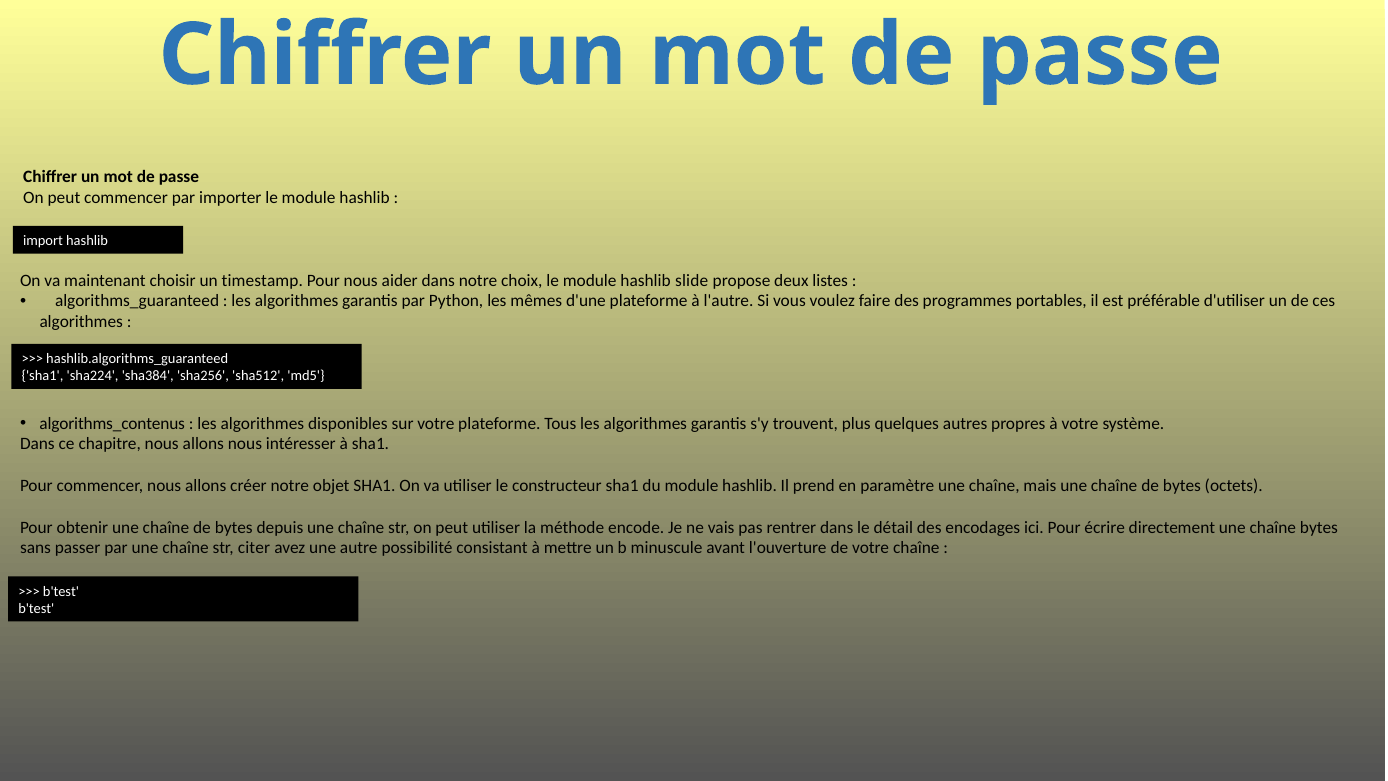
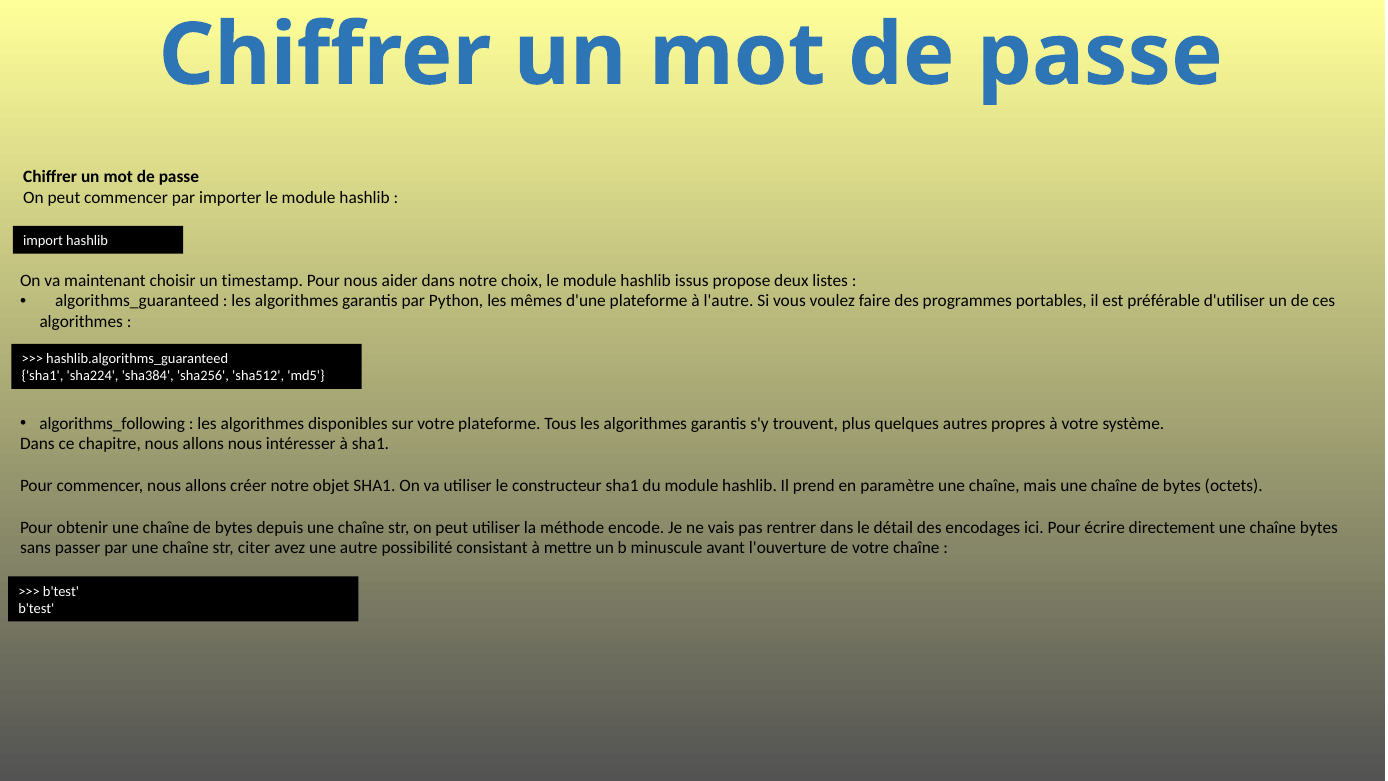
slide: slide -> issus
algorithms_contenus: algorithms_contenus -> algorithms_following
